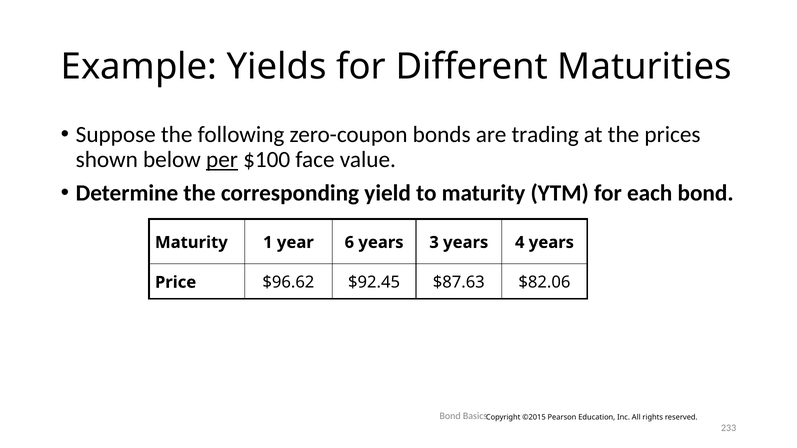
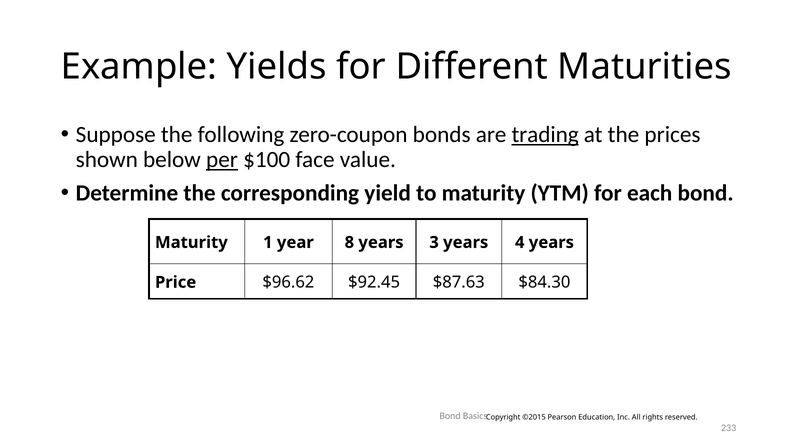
trading underline: none -> present
6: 6 -> 8
$82.06: $82.06 -> $84.30
